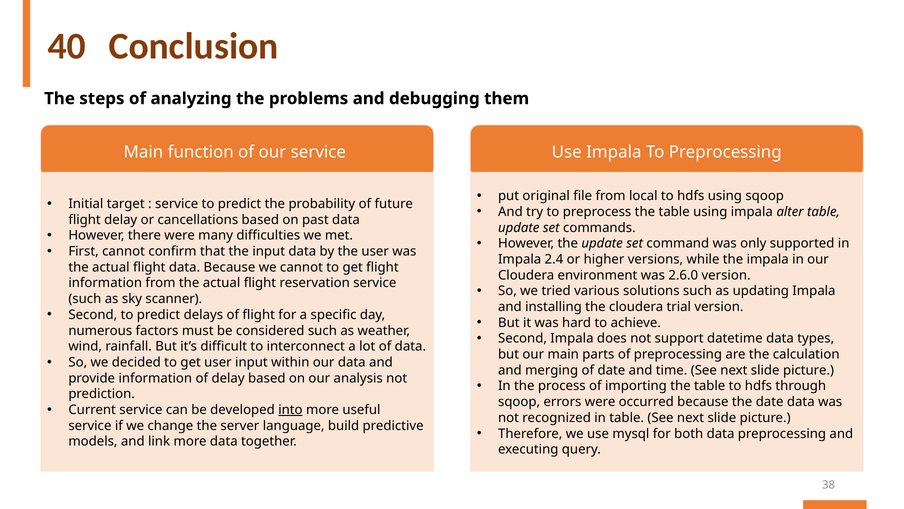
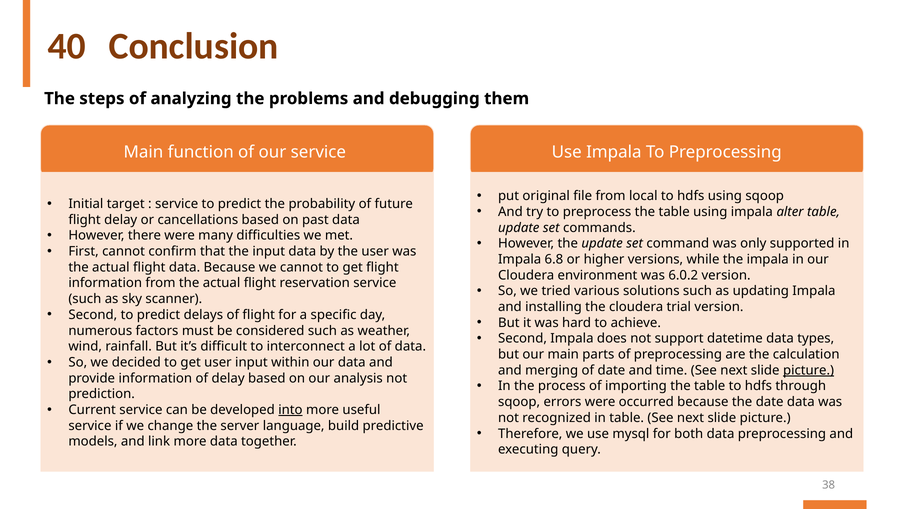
2.4: 2.4 -> 6.8
2.6.0: 2.6.0 -> 6.0.2
picture at (809, 370) underline: none -> present
